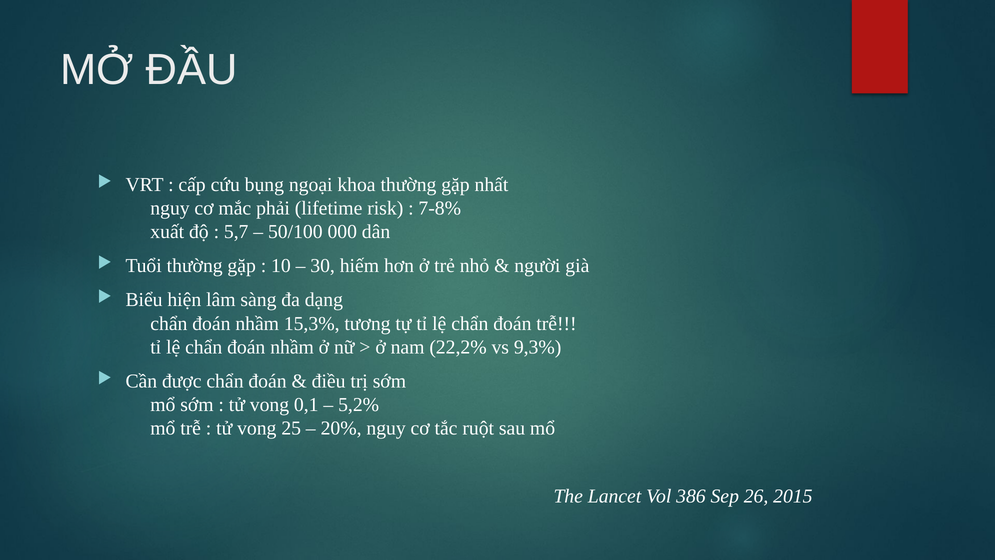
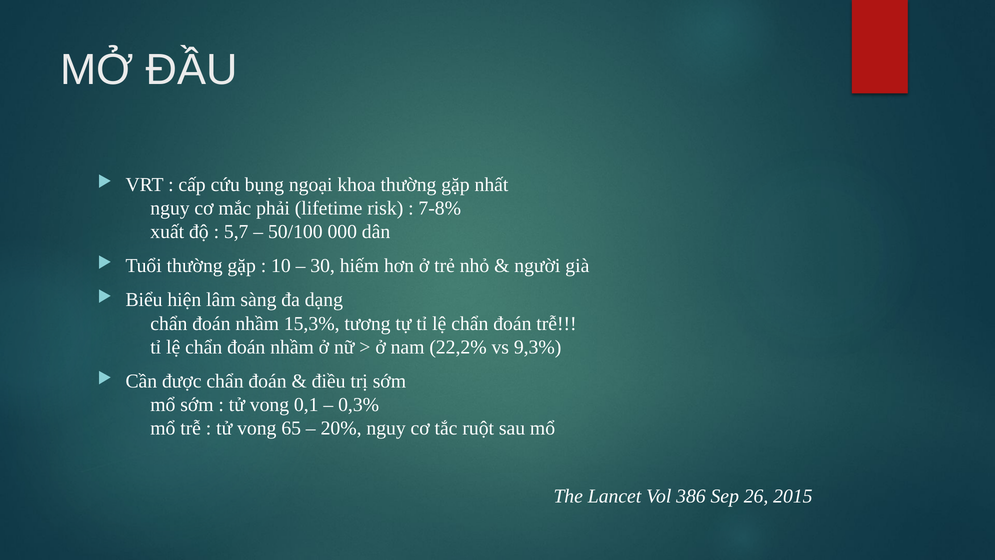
5,2%: 5,2% -> 0,3%
25: 25 -> 65
